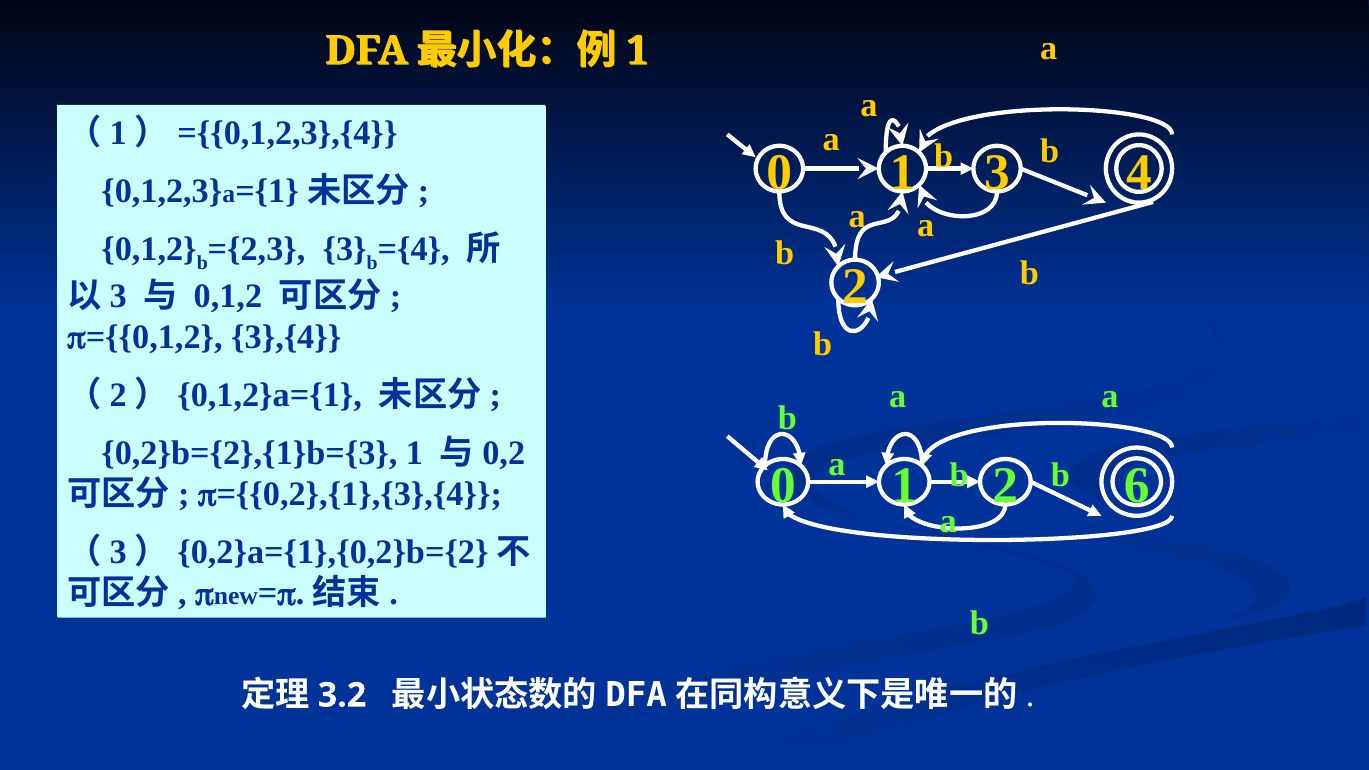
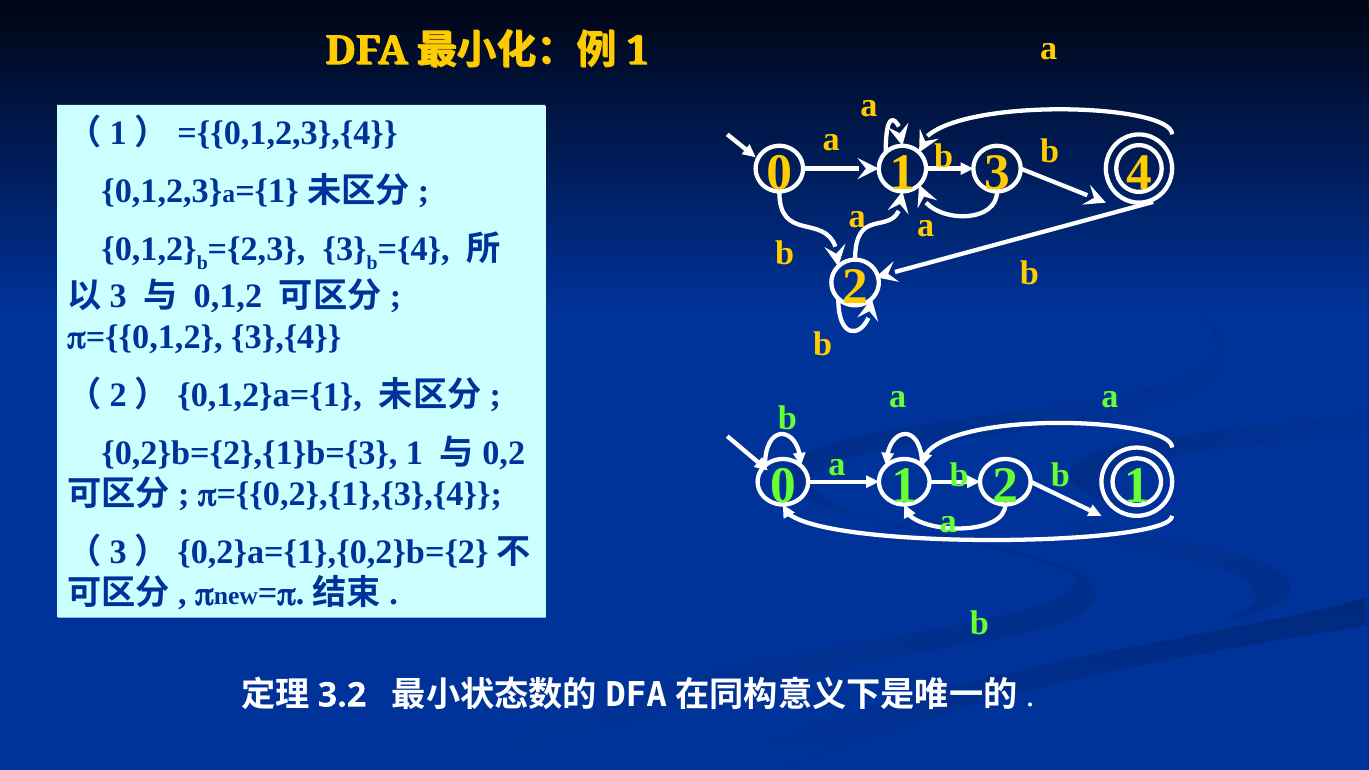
6 at (1137, 485): 6 -> 1
